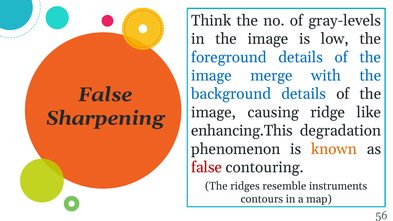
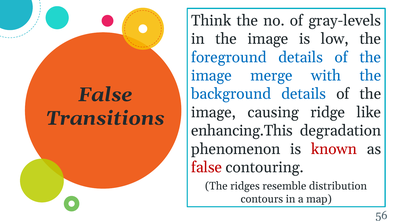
Sharpening: Sharpening -> Transitions
known colour: orange -> red
instruments: instruments -> distribution
